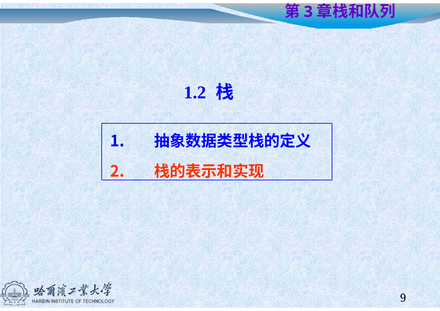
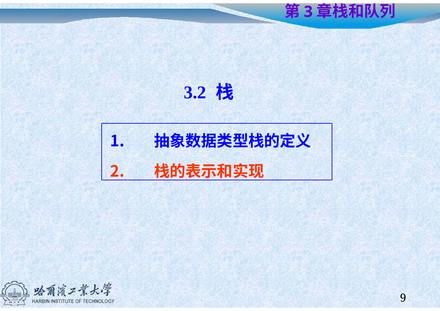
1.2: 1.2 -> 3.2
